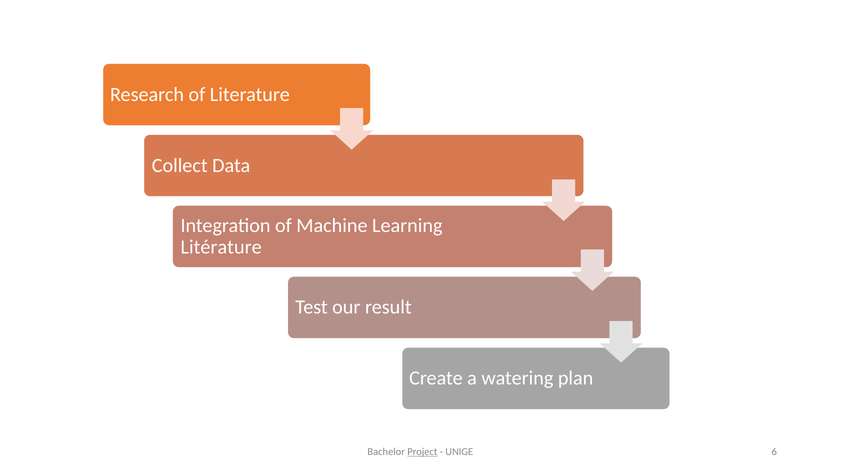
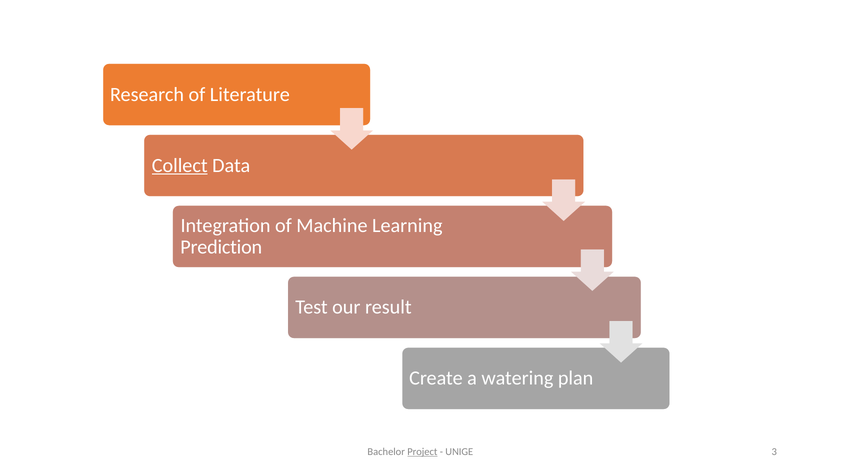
Collect underline: none -> present
Litérature: Litérature -> Prediction
6: 6 -> 3
